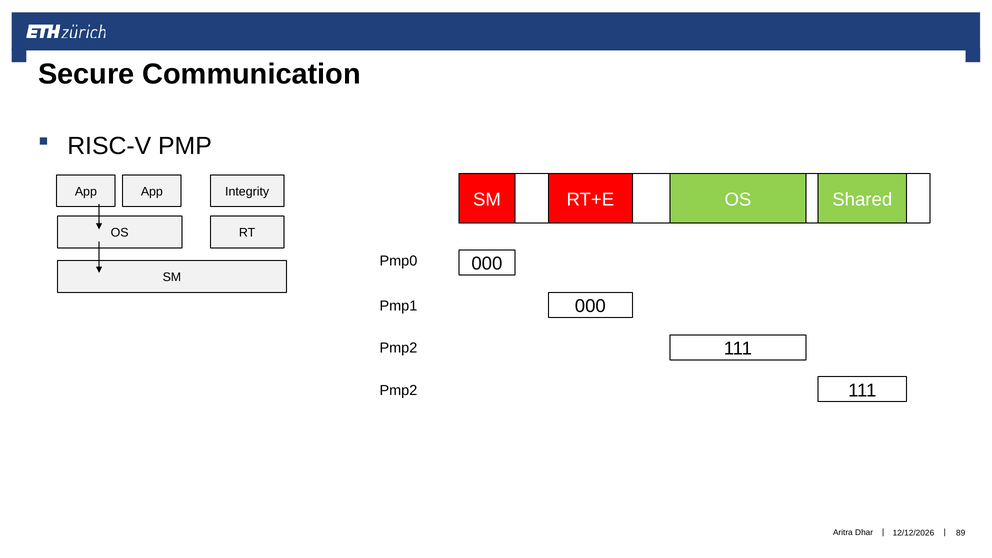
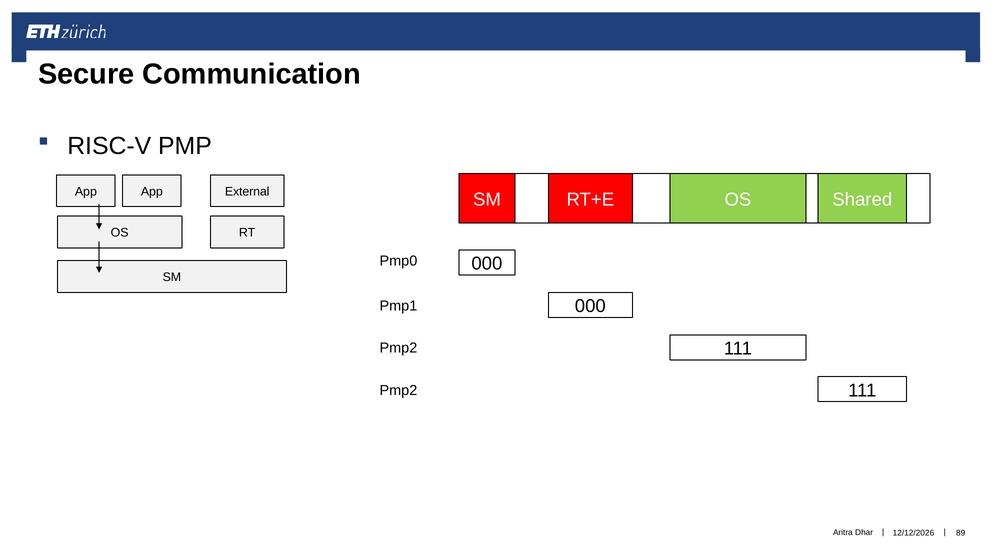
Integrity: Integrity -> External
